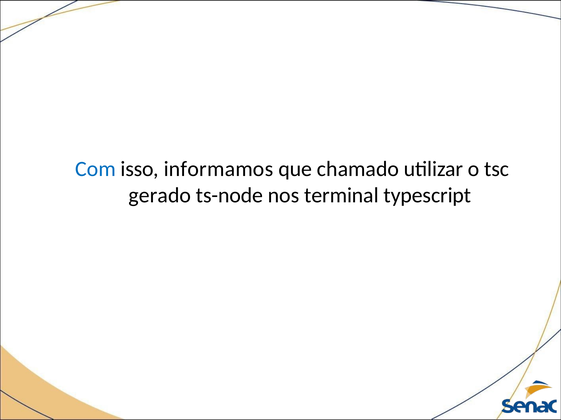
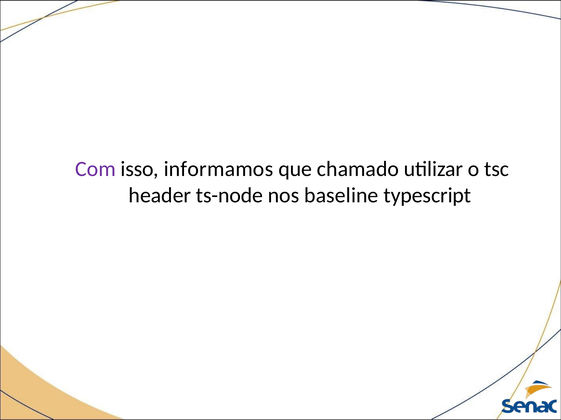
Com colour: blue -> purple
gerado: gerado -> header
terminal: terminal -> baseline
